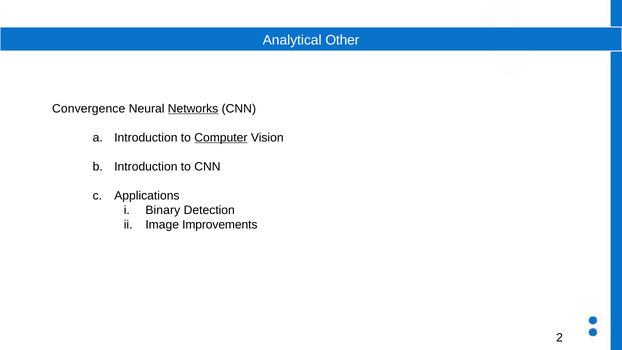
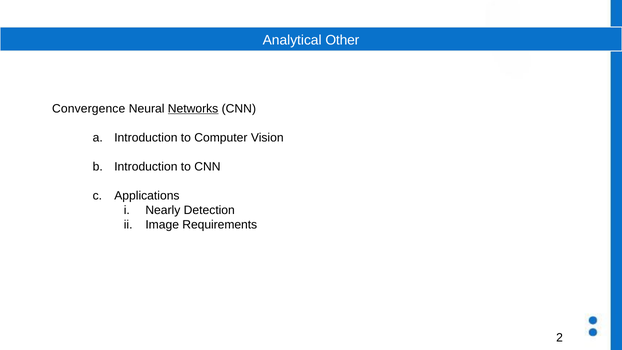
Computer underline: present -> none
Binary: Binary -> Nearly
Improvements: Improvements -> Requirements
